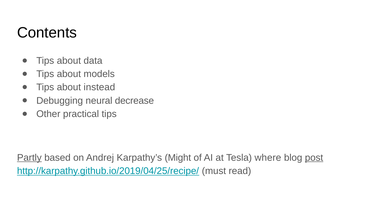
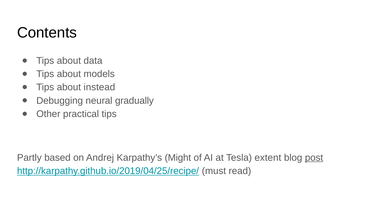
decrease: decrease -> gradually
Partly underline: present -> none
where: where -> extent
